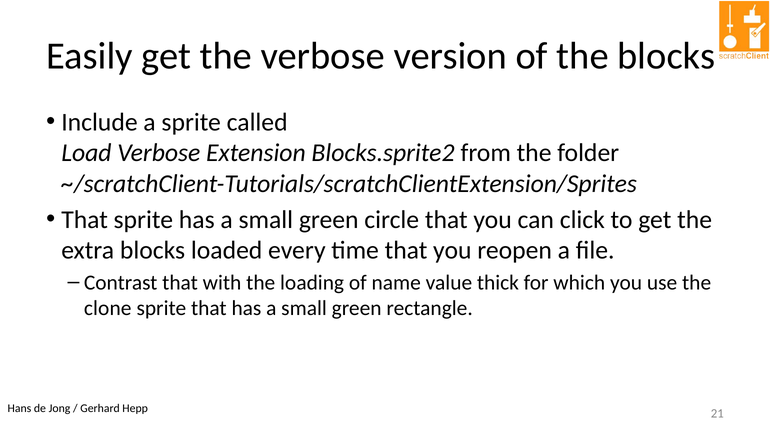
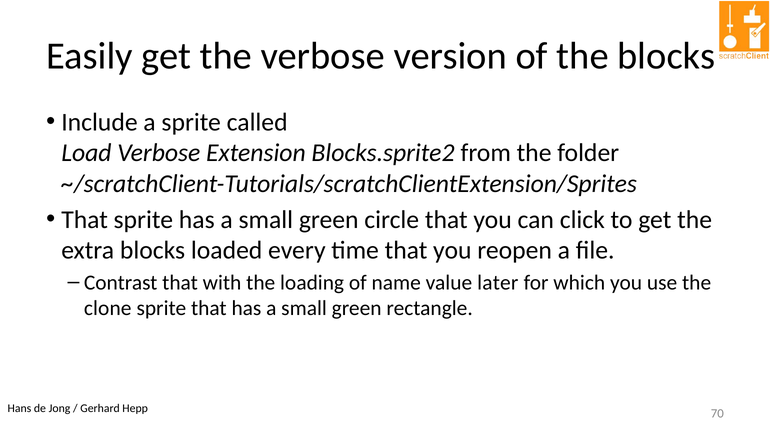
thick: thick -> later
21: 21 -> 70
